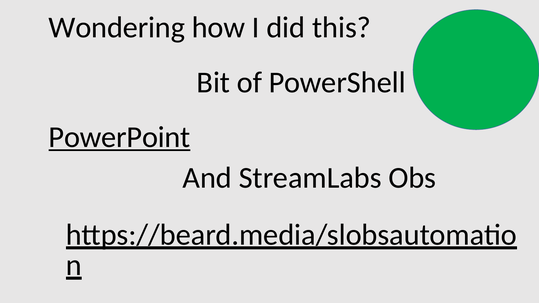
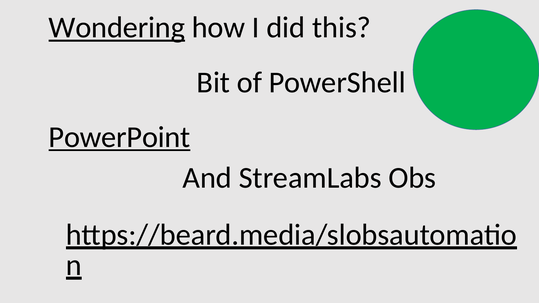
Wondering underline: none -> present
